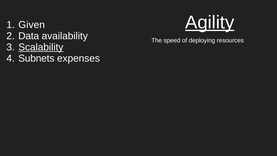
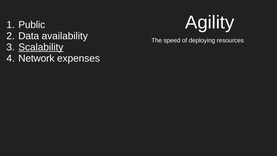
Agility underline: present -> none
Given: Given -> Public
Subnets: Subnets -> Network
